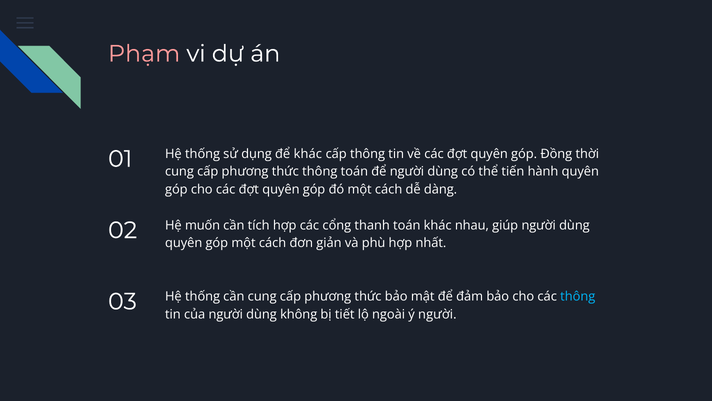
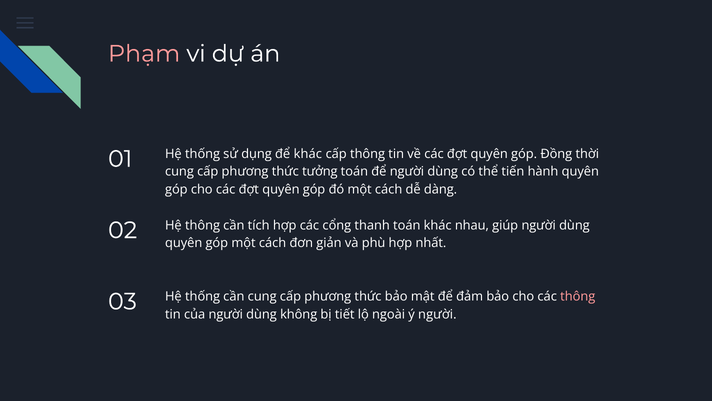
thức thông: thông -> tưởng
Hệ muốn: muốn -> thông
thông at (578, 296) colour: light blue -> pink
